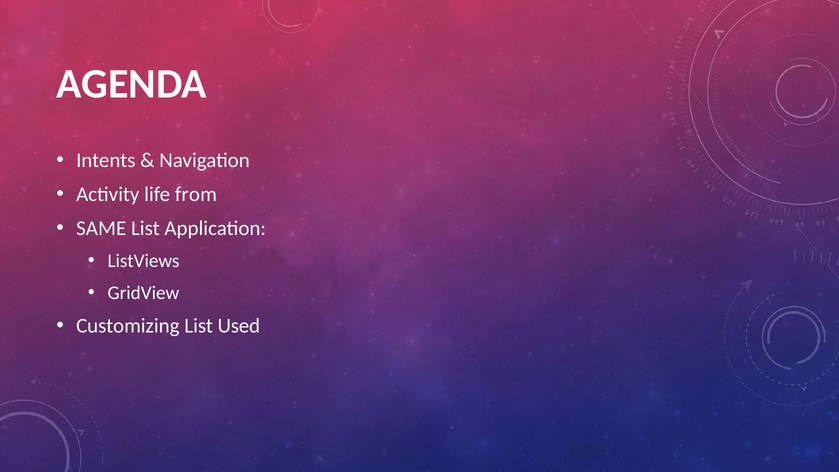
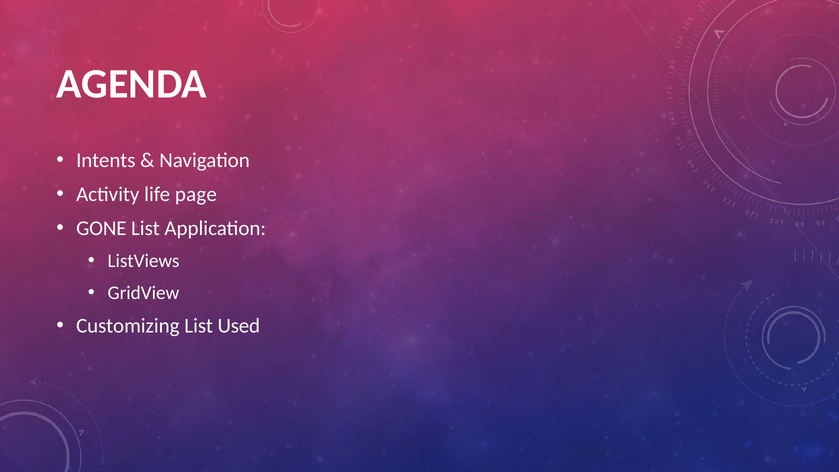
from: from -> page
SAME: SAME -> GONE
